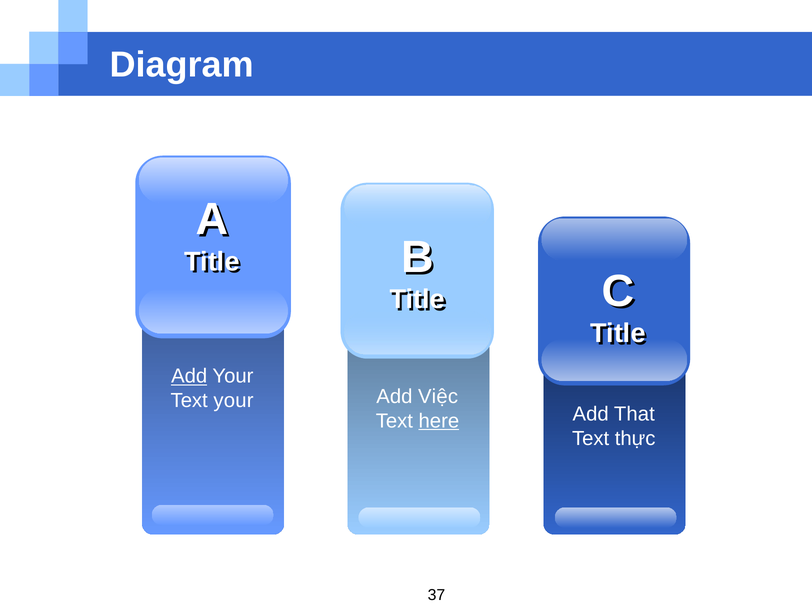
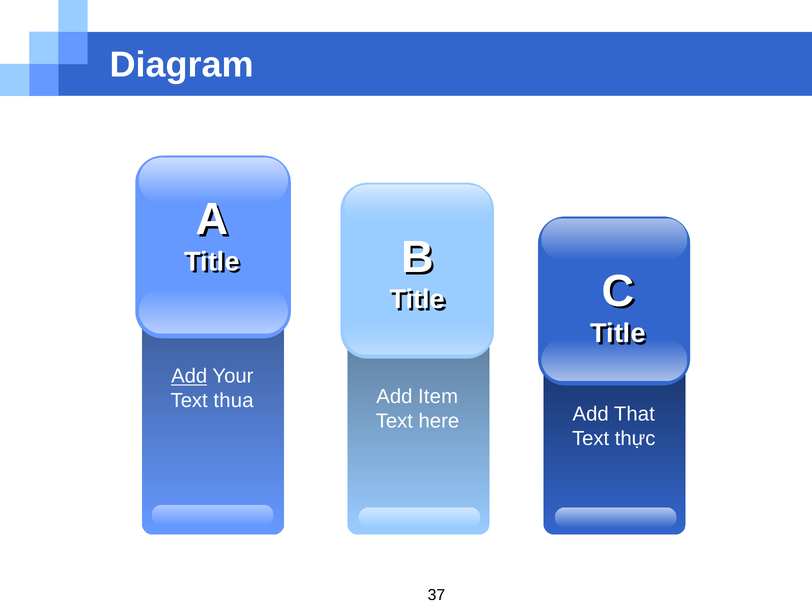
Việc: Việc -> Item
Text your: your -> thua
here underline: present -> none
